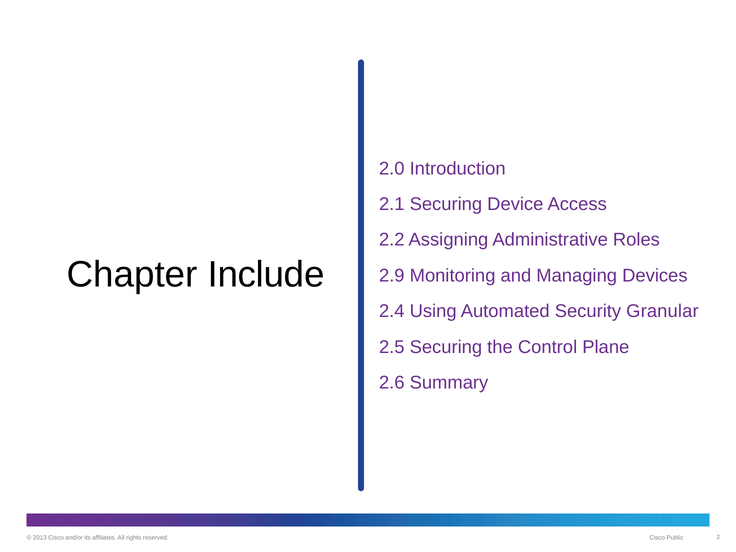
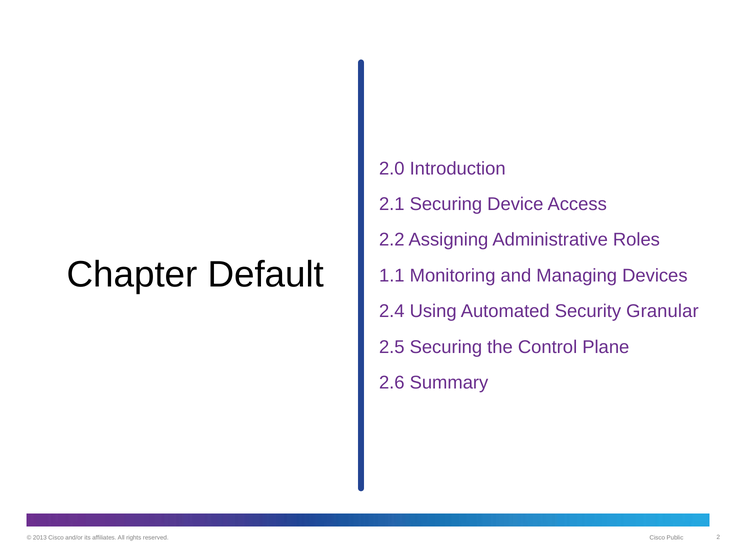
Include: Include -> Default
2.9: 2.9 -> 1.1
